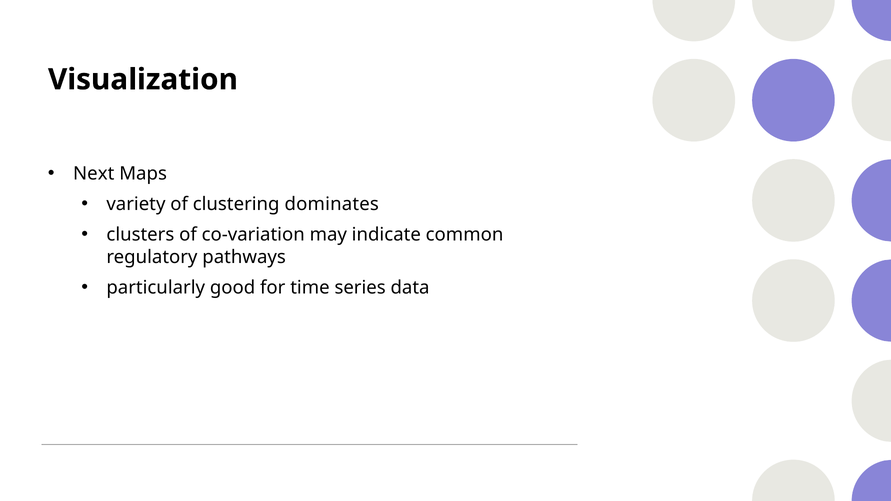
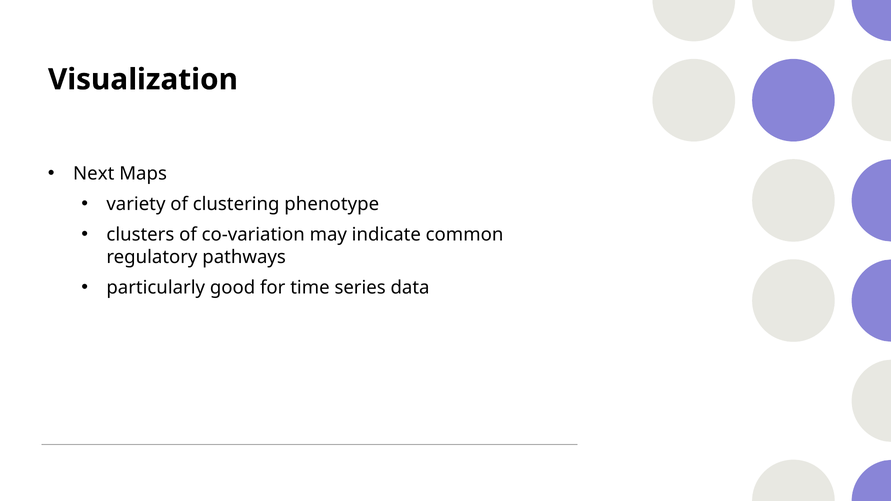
dominates: dominates -> phenotype
